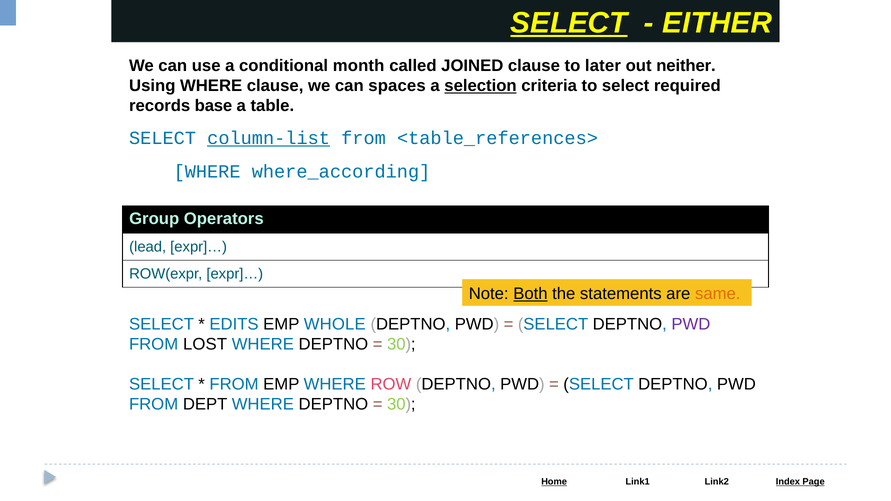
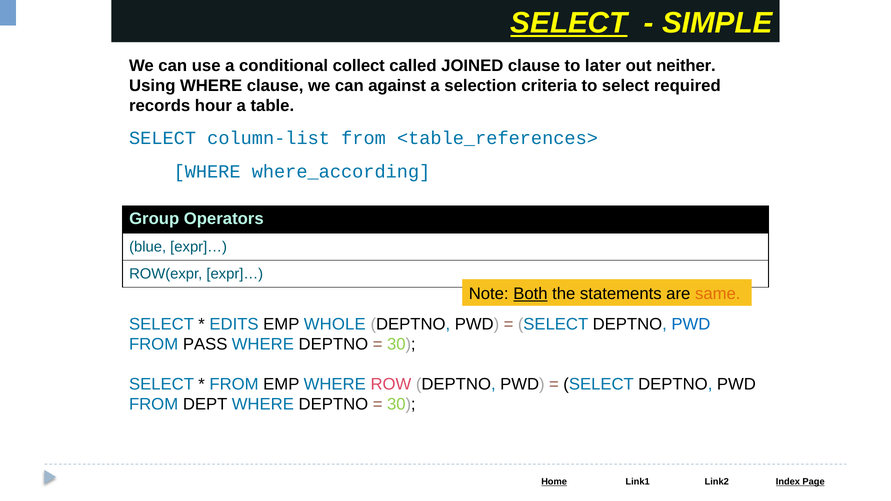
EITHER: EITHER -> SIMPLE
month: month -> collect
spaces: spaces -> against
selection underline: present -> none
base: base -> hour
column-list underline: present -> none
lead: lead -> blue
PWD at (691, 324) colour: purple -> blue
LOST: LOST -> PASS
